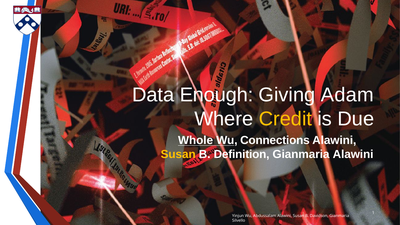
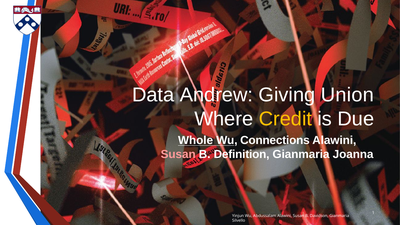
Enough: Enough -> Andrew
Adam: Adam -> Union
Susan at (178, 154) colour: yellow -> pink
Gianmaria Alawini: Alawini -> Joanna
